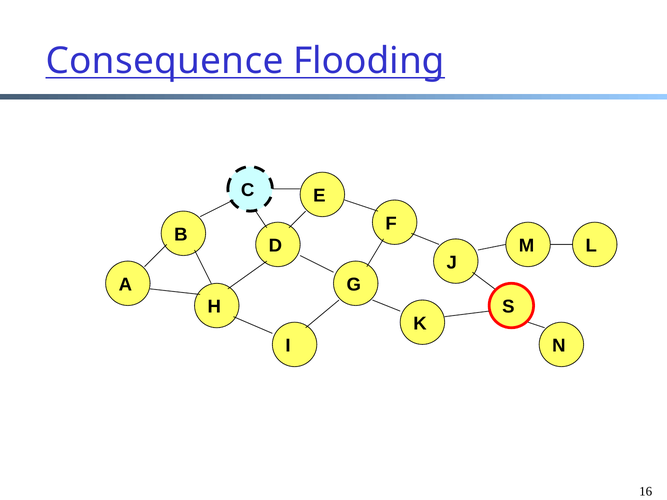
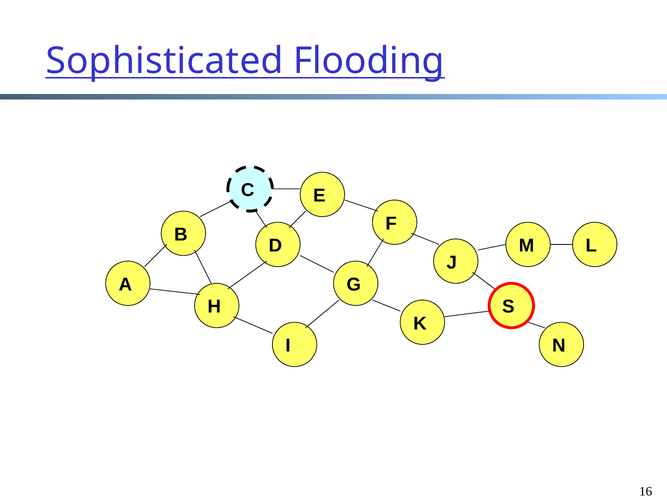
Consequence: Consequence -> Sophisticated
